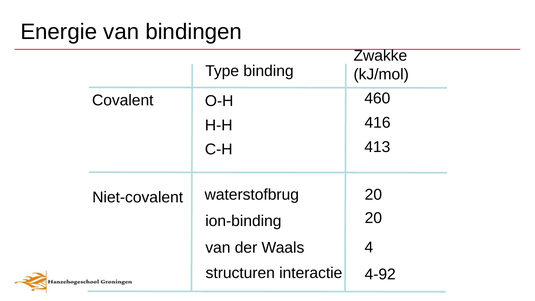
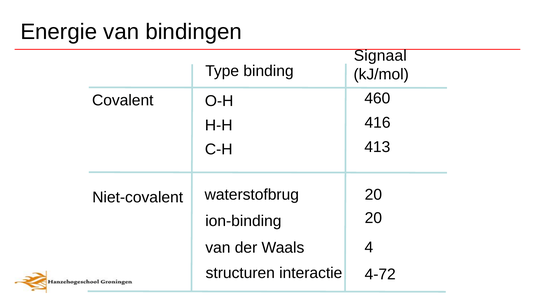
Zwakke: Zwakke -> Signaal
4-92: 4-92 -> 4-72
